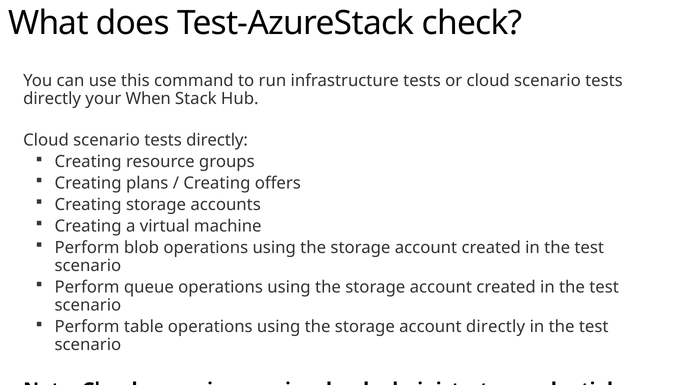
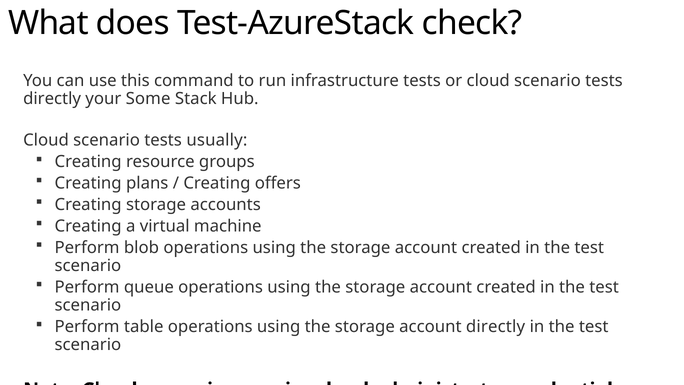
When: When -> Some
directly at (217, 140): directly -> usually
